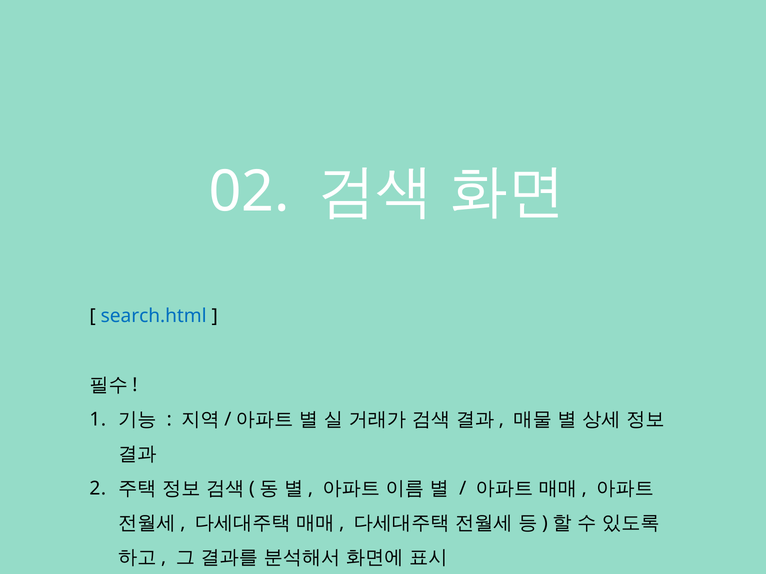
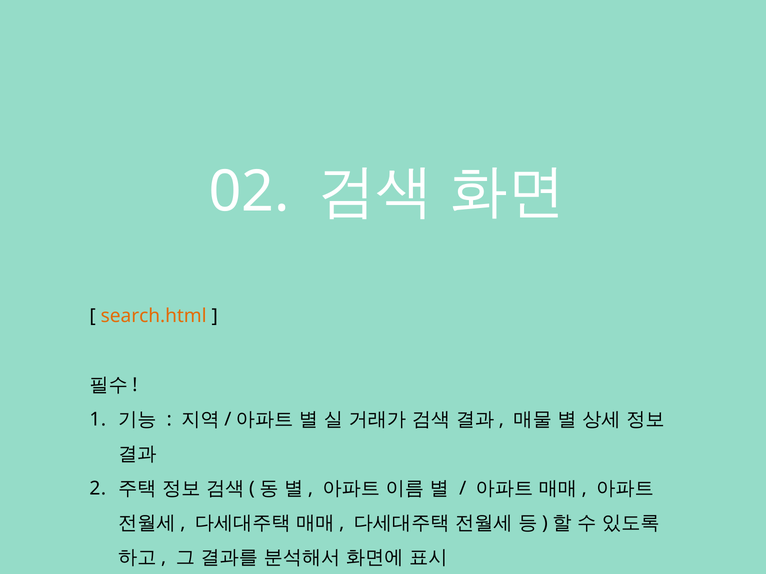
search.html colour: blue -> orange
